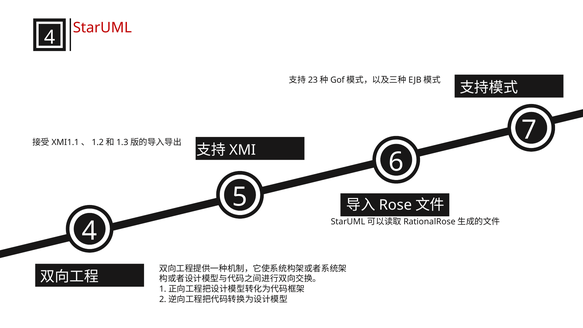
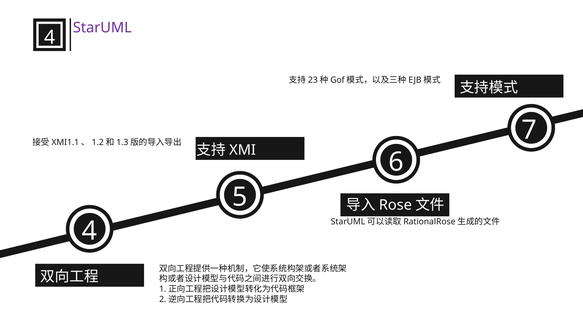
StarUML colour: red -> purple
